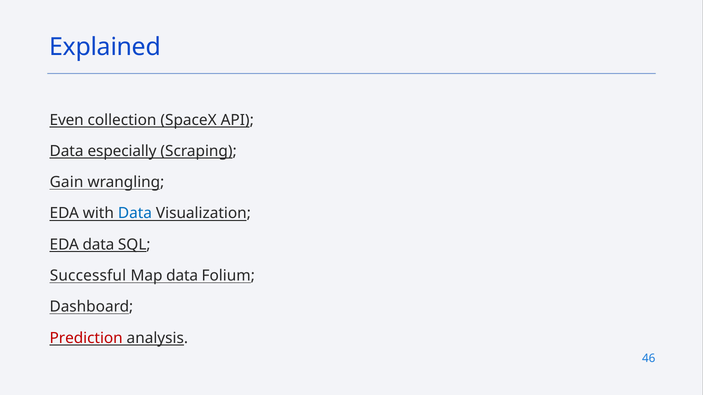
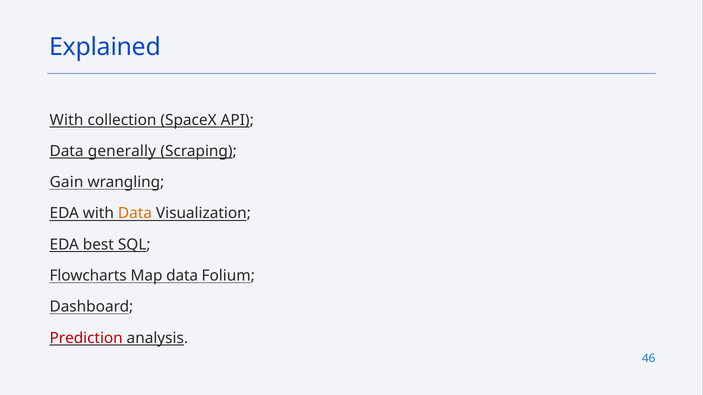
Even at (67, 120): Even -> With
especially: especially -> generally
Data at (135, 214) colour: blue -> orange
EDA data: data -> best
Successful: Successful -> Flowcharts
